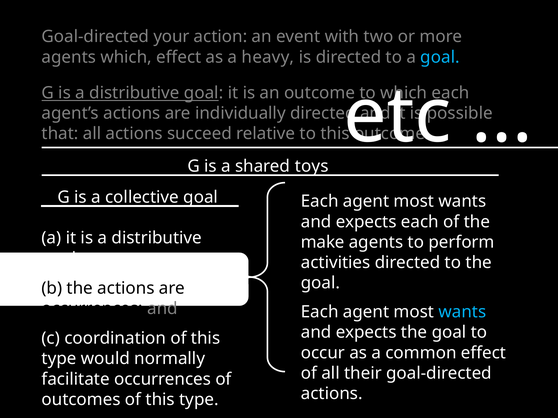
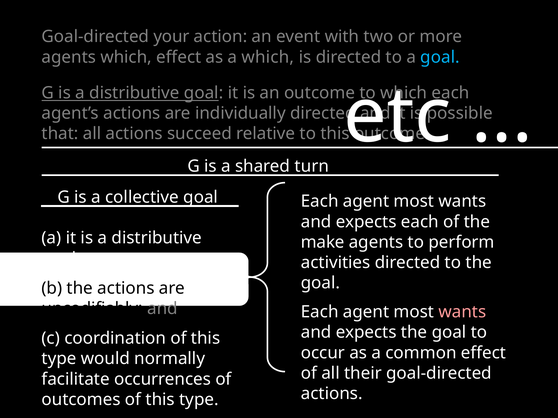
a heavy: heavy -> which
toys: toys -> turn
occurrences at (92, 309): occurrences -> uncodifiably
wants at (462, 312) colour: light blue -> pink
